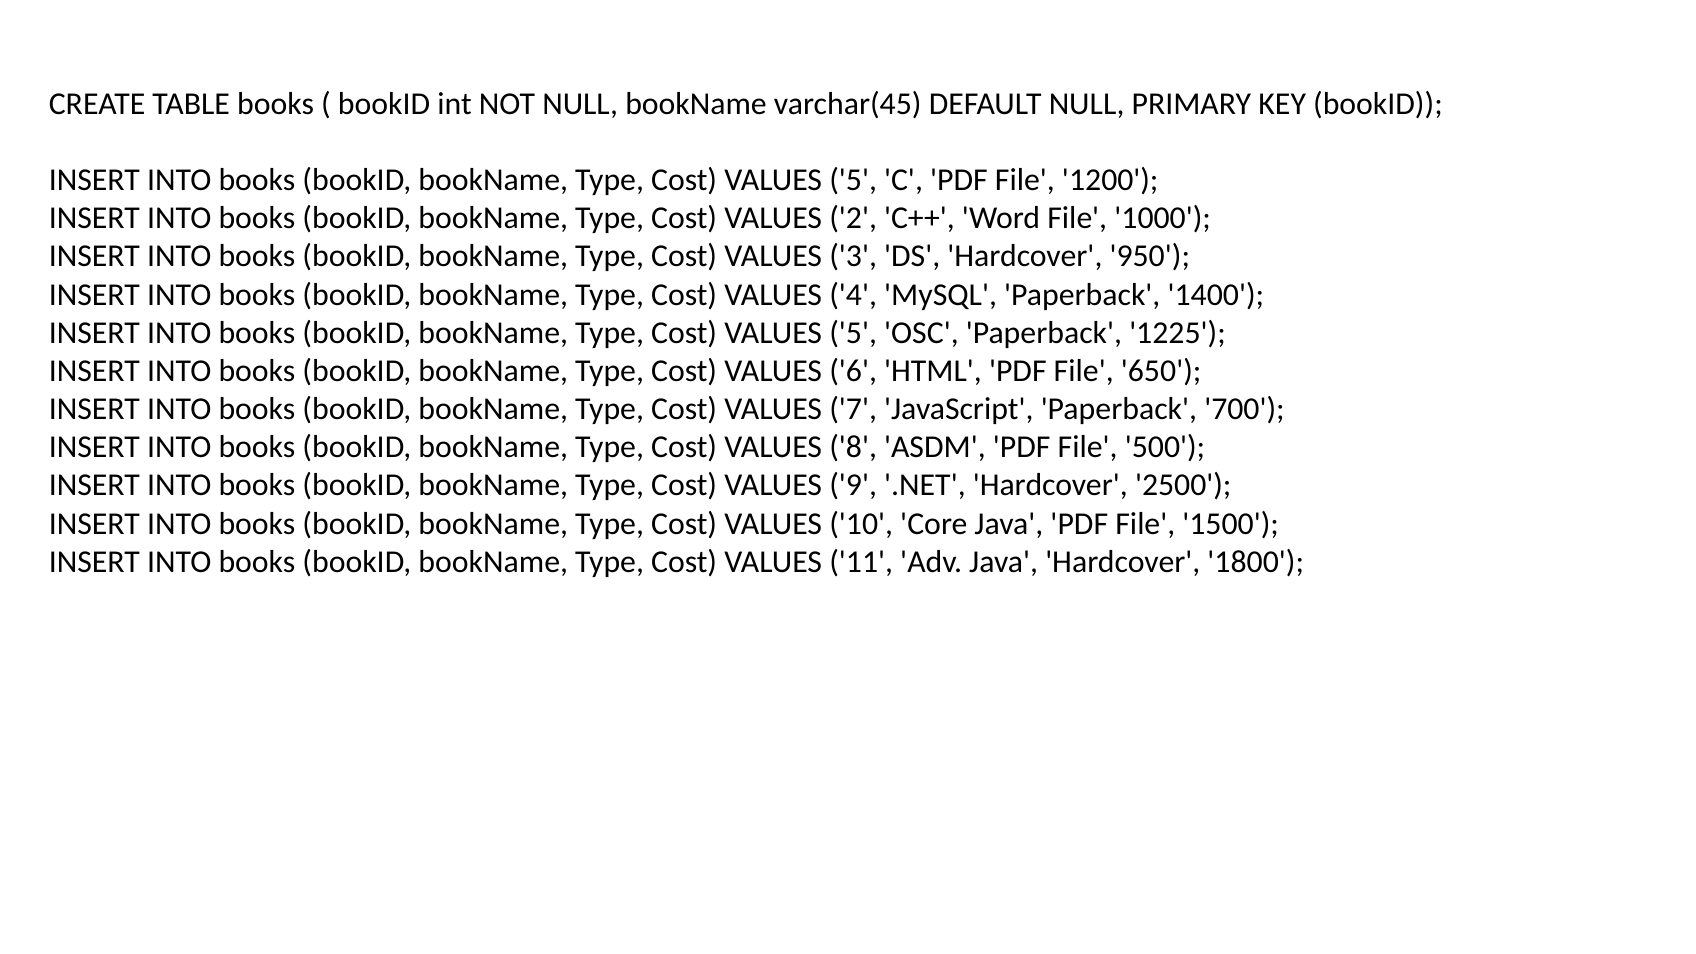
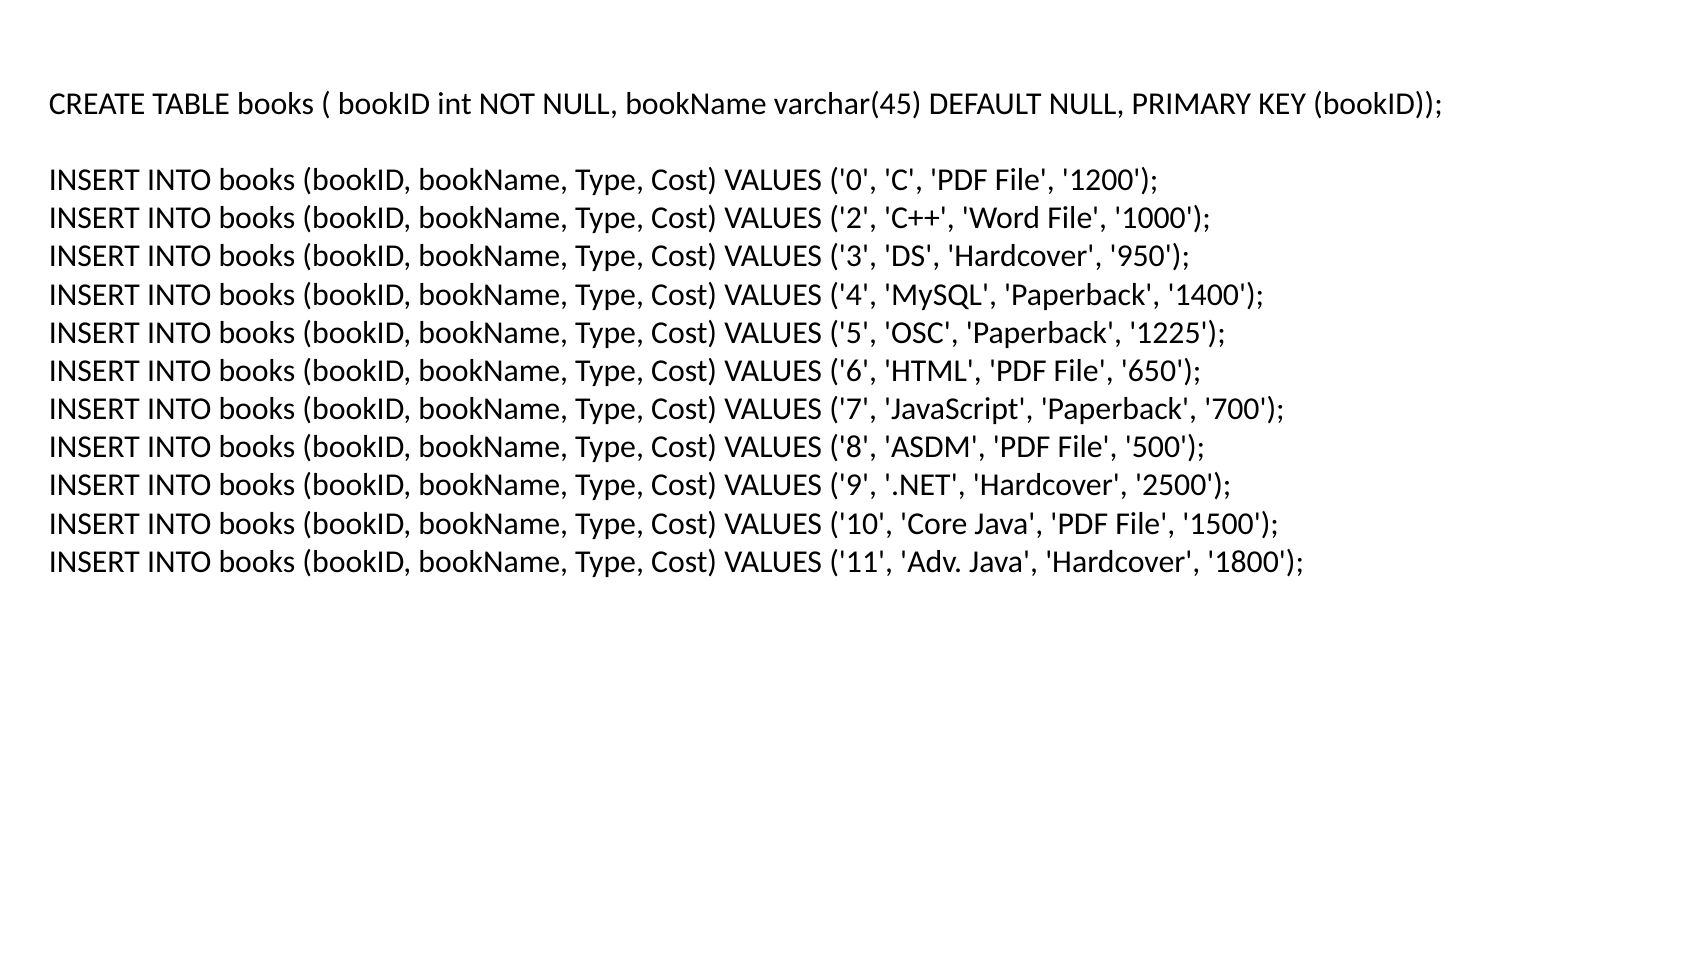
5 at (853, 180): 5 -> 0
